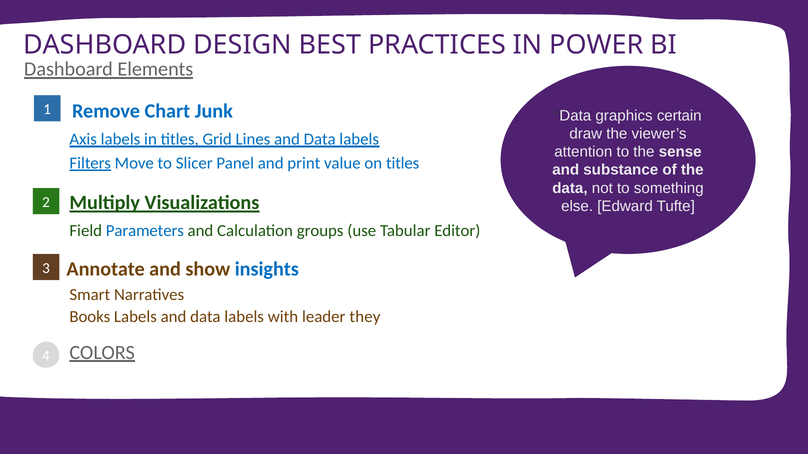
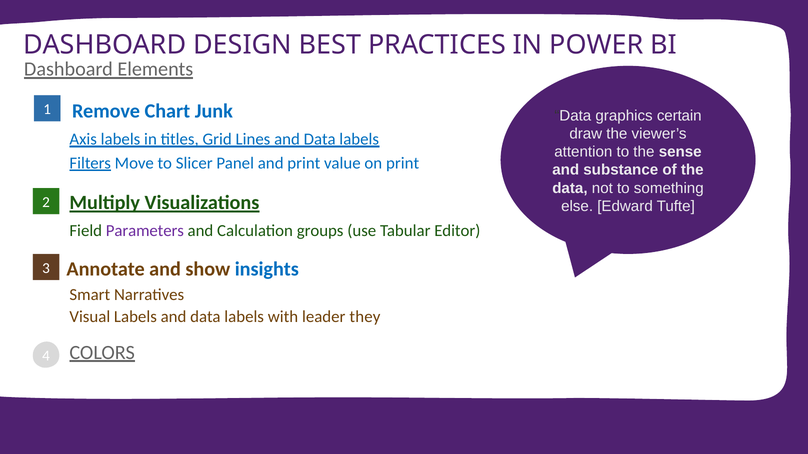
on titles: titles -> print
Parameters colour: blue -> purple
Books: Books -> Visual
